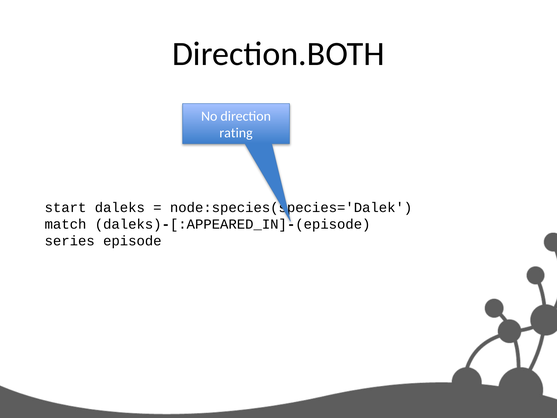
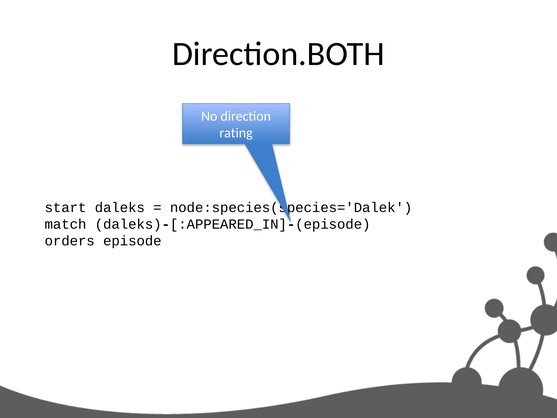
series: series -> orders
